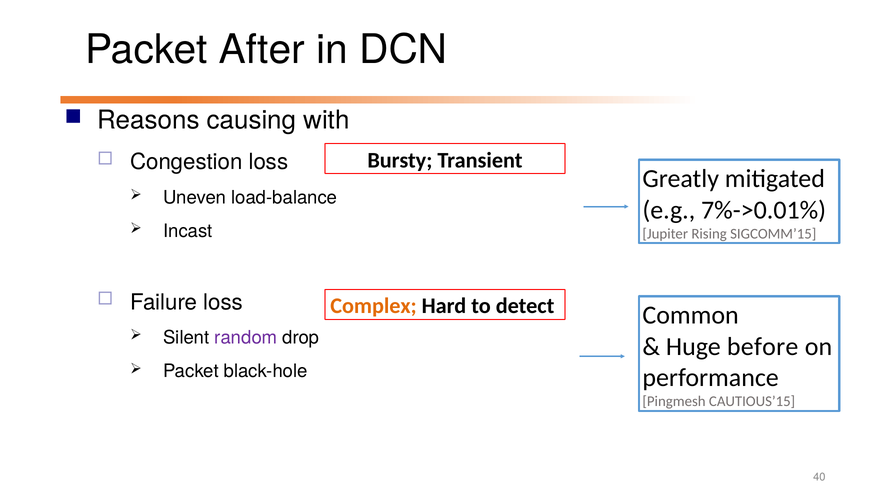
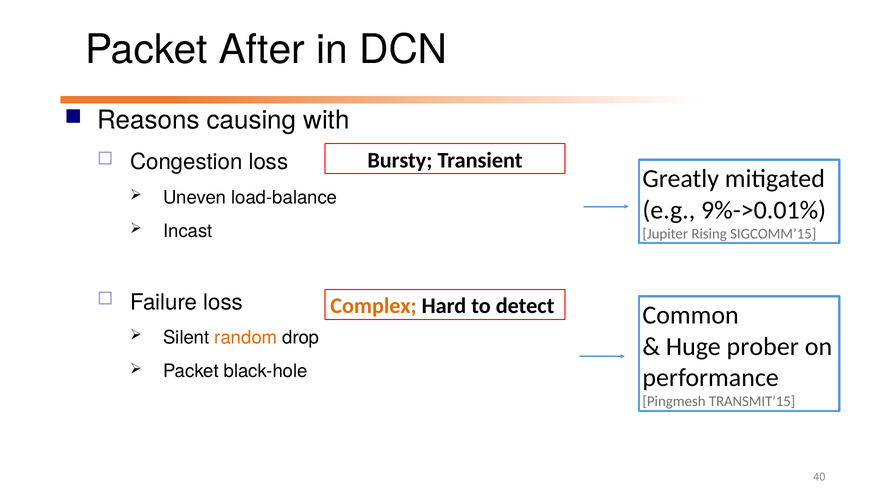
7%->0.01%: 7%->0.01% -> 9%->0.01%
random colour: purple -> orange
before: before -> prober
CAUTIOUS’15: CAUTIOUS’15 -> TRANSMIT’15
